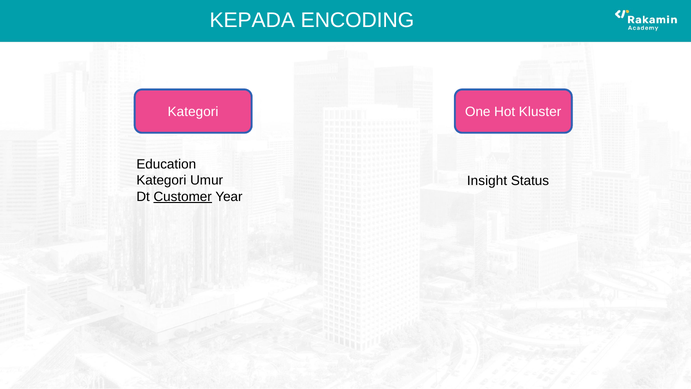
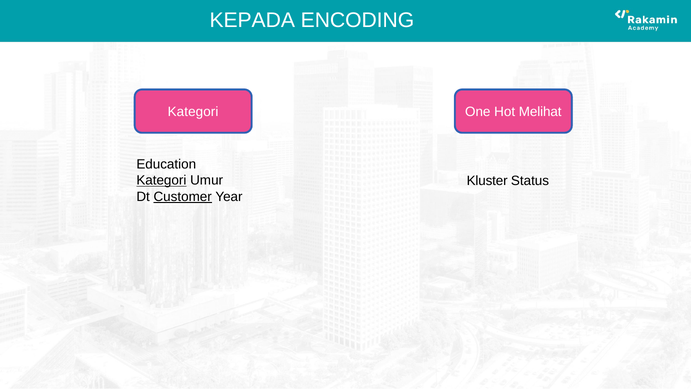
Kluster: Kluster -> Melihat
Kategori at (161, 180) underline: none -> present
Insight: Insight -> Kluster
